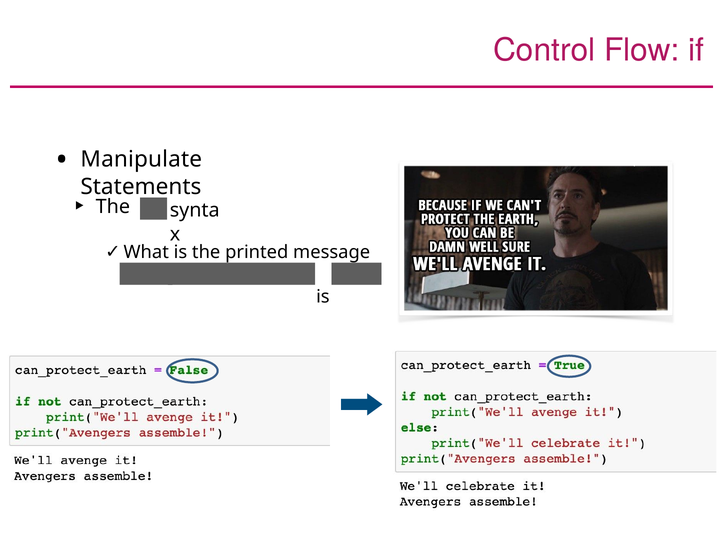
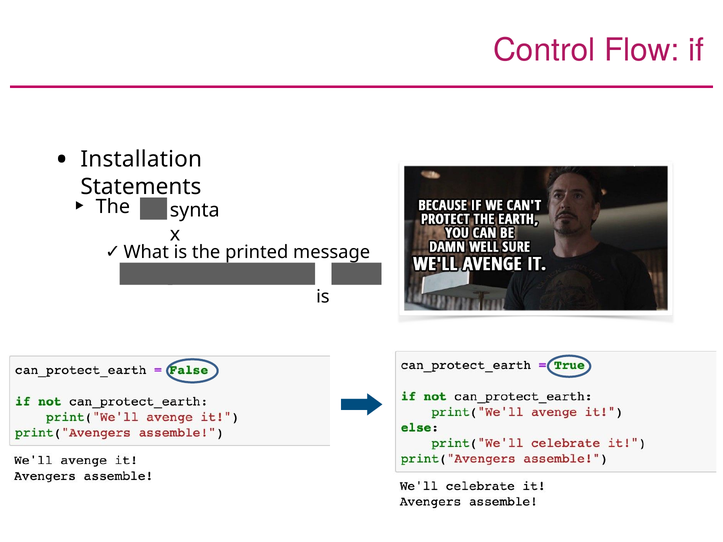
Manipulate: Manipulate -> Installation
